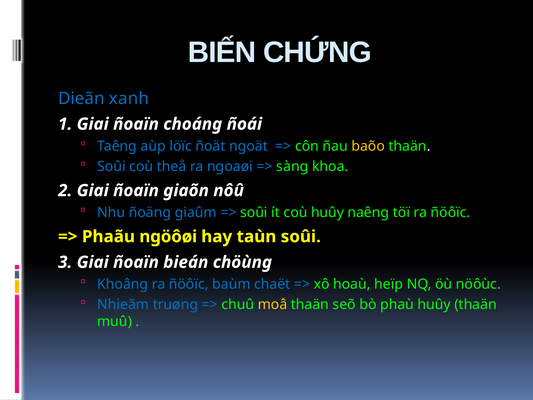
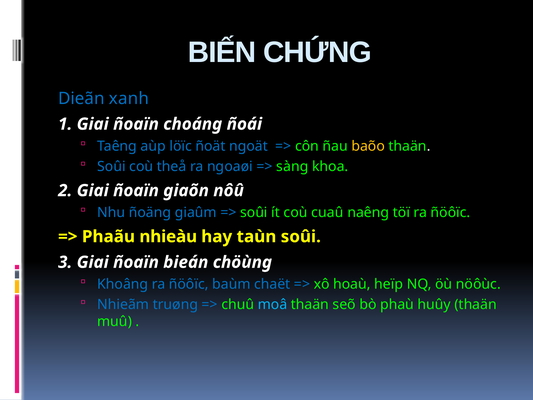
coù huûy: huûy -> cuaû
ngöôøi: ngöôøi -> nhieàu
moâ colour: yellow -> light blue
